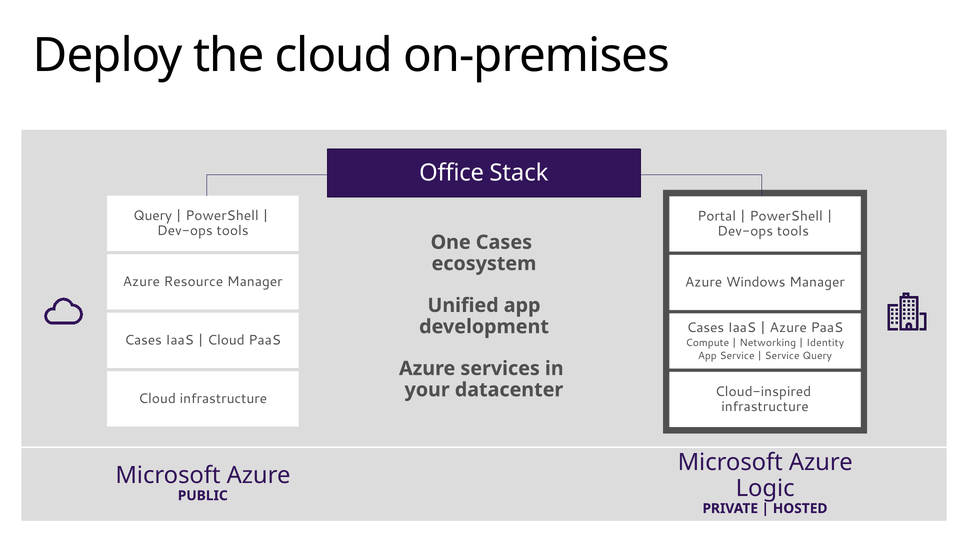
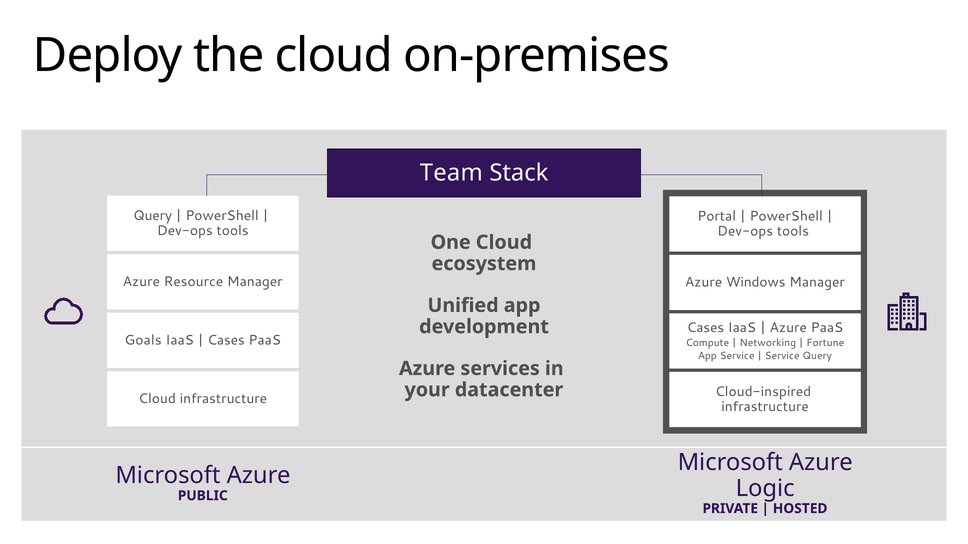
Office: Office -> Team
One Cases: Cases -> Cloud
Cases at (143, 341): Cases -> Goals
Cloud at (226, 341): Cloud -> Cases
Identity: Identity -> Fortune
